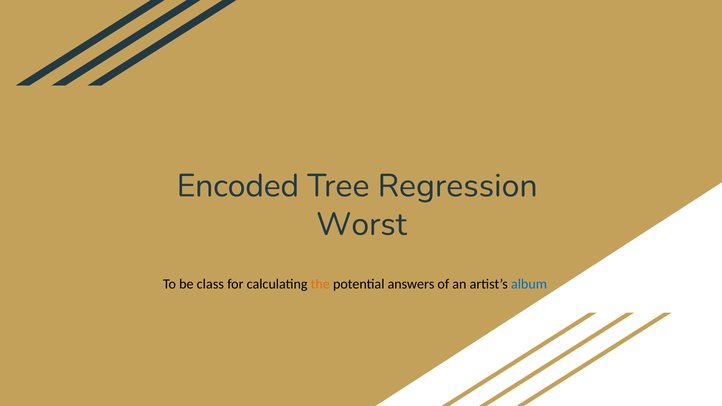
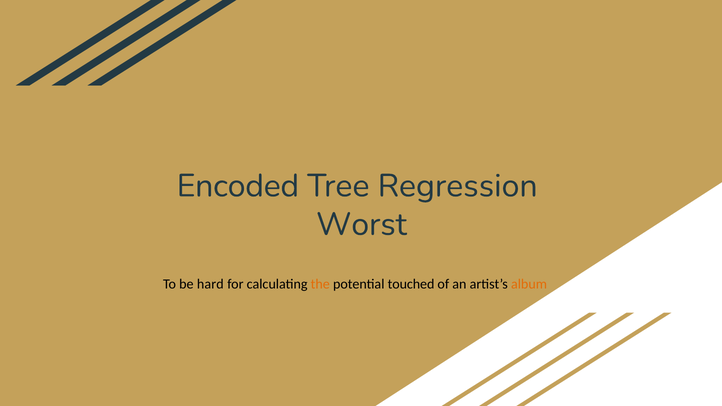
class: class -> hard
answers: answers -> touched
album colour: blue -> orange
